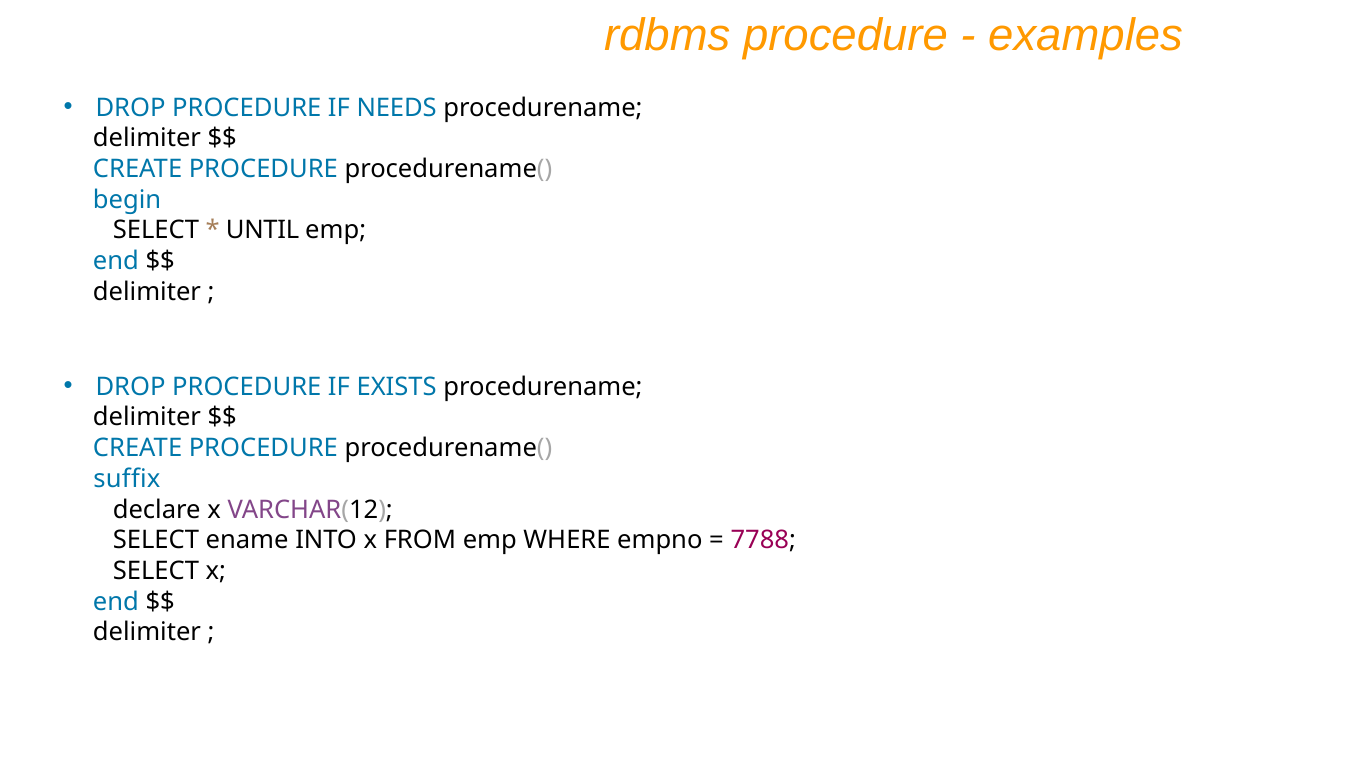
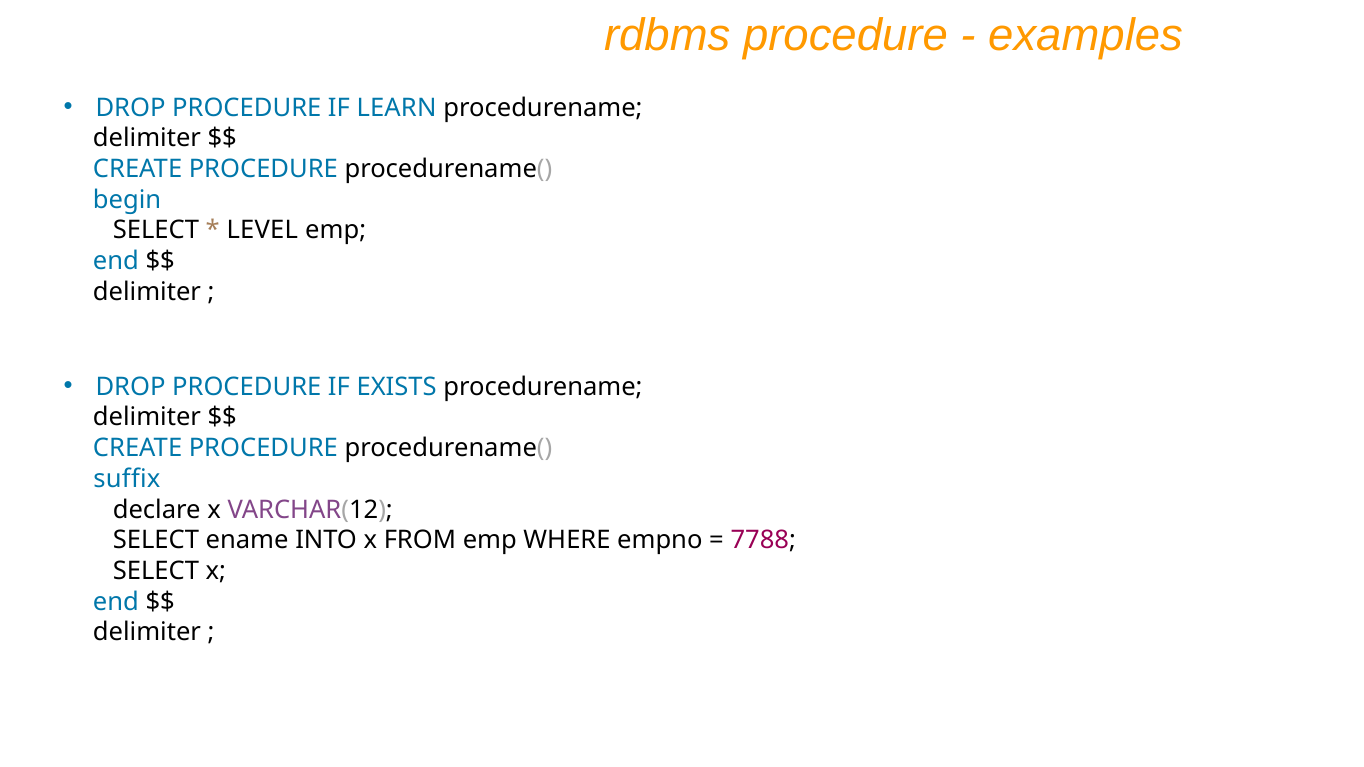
NEEDS: NEEDS -> LEARN
UNTIL: UNTIL -> LEVEL
